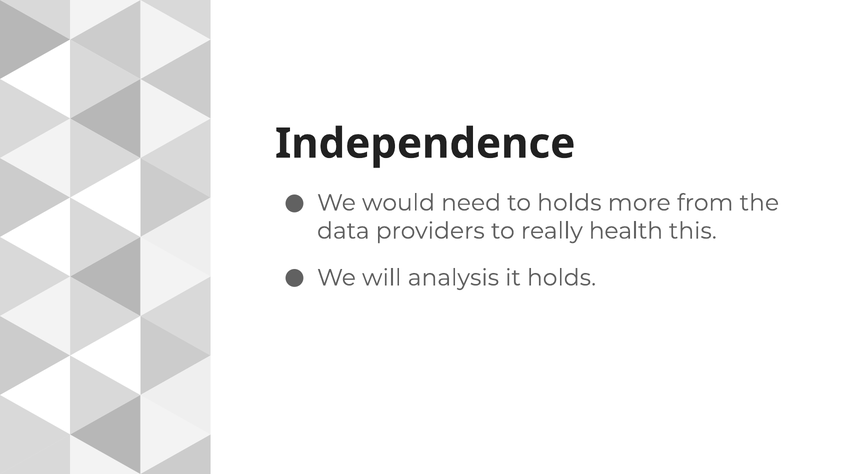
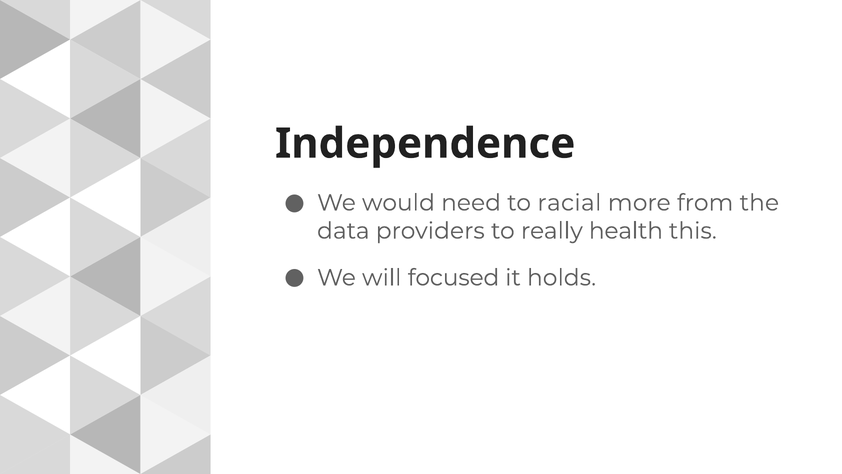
to holds: holds -> racial
analysis: analysis -> focused
